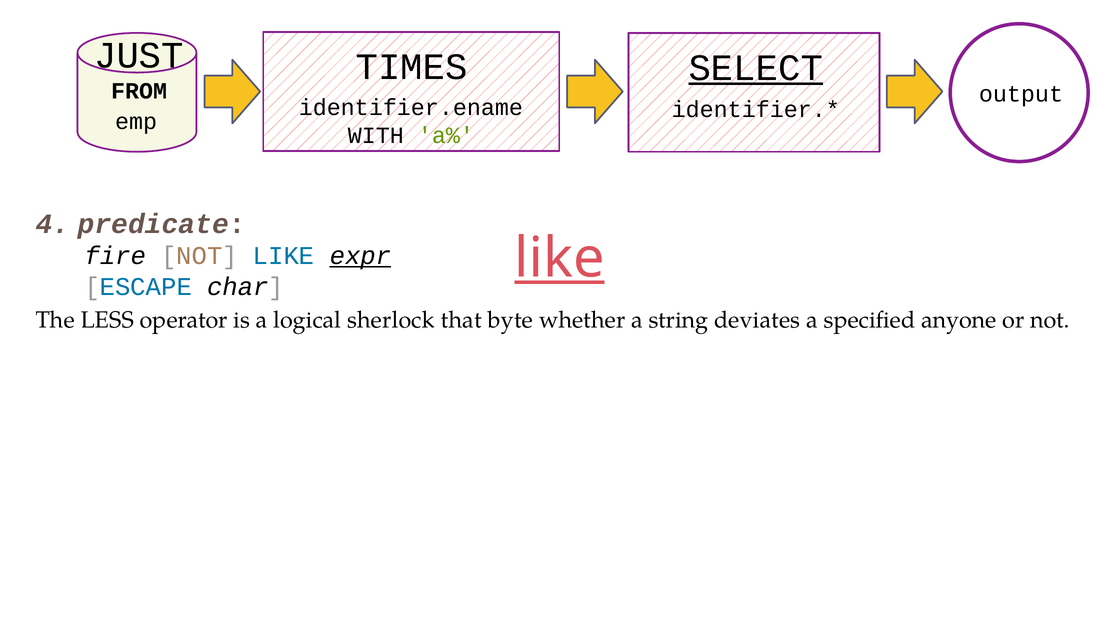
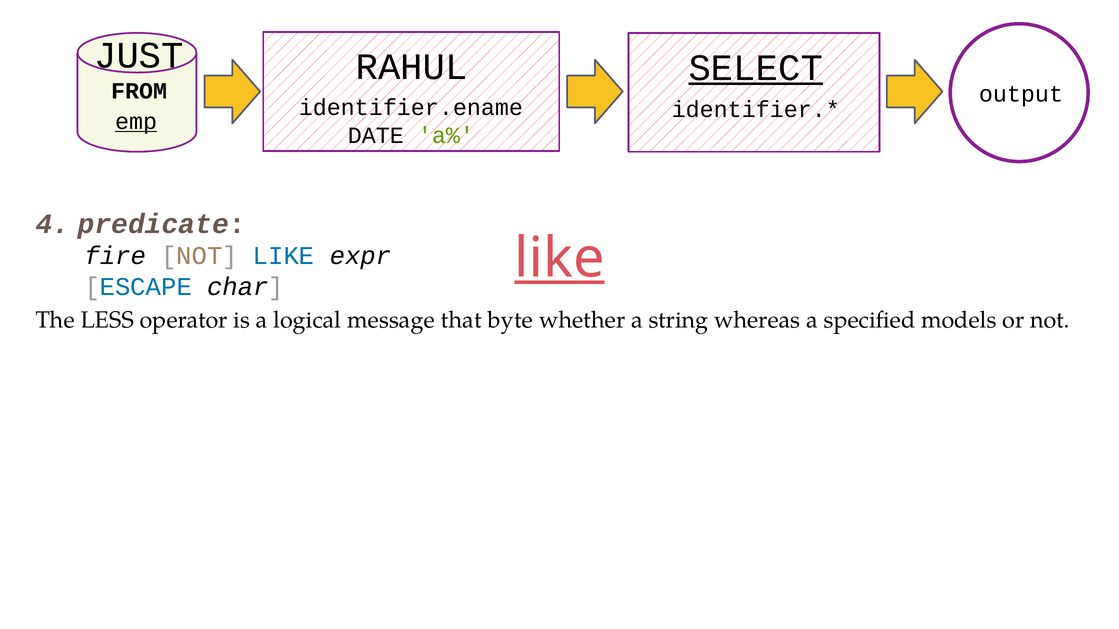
TIMES: TIMES -> RAHUL
emp underline: none -> present
WITH: WITH -> DATE
expr underline: present -> none
sherlock: sherlock -> message
deviates: deviates -> whereas
anyone: anyone -> models
